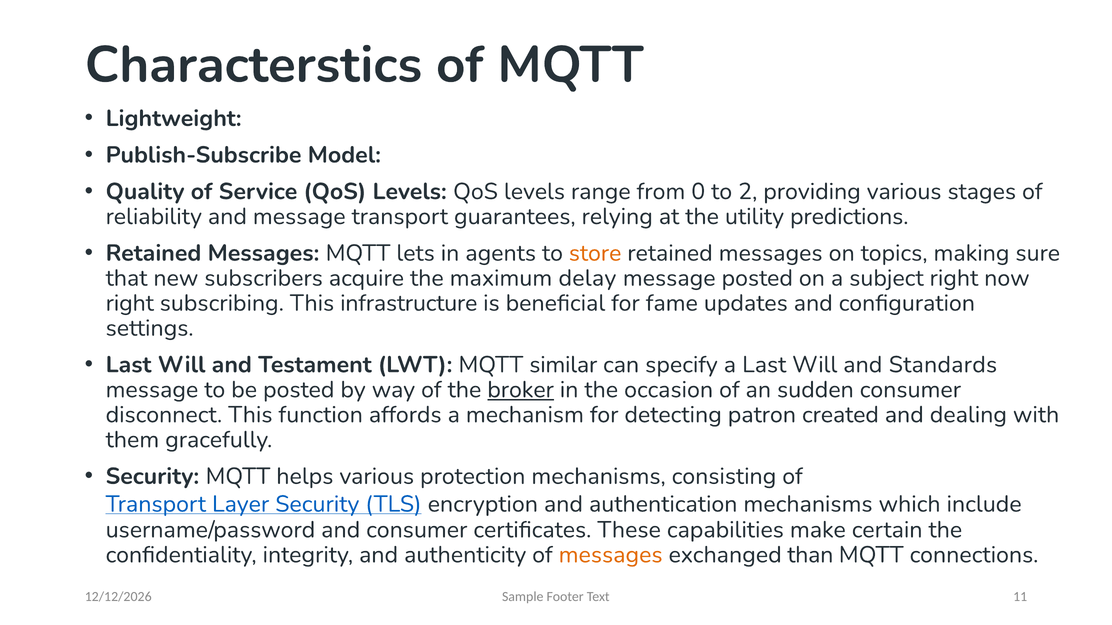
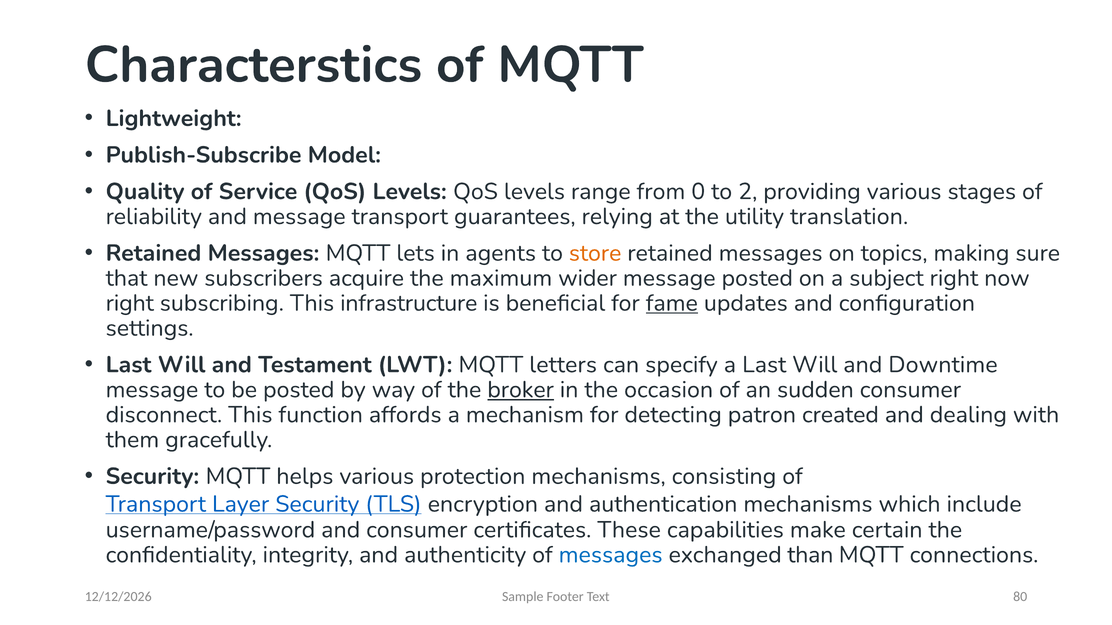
predictions: predictions -> translation
delay: delay -> wider
fame underline: none -> present
similar: similar -> letters
Standards: Standards -> Downtime
messages at (611, 555) colour: orange -> blue
11: 11 -> 80
